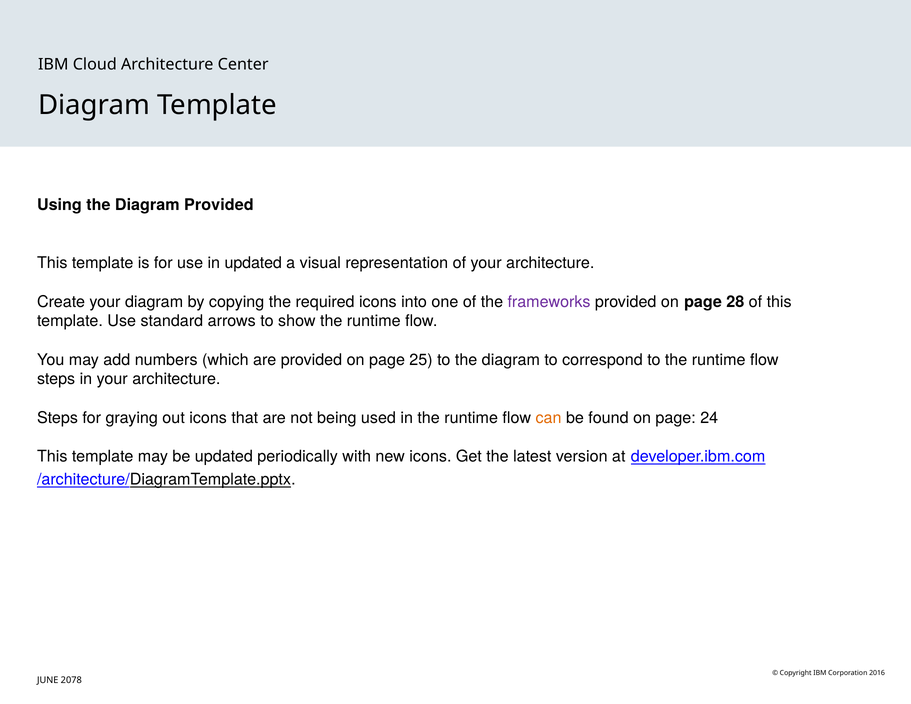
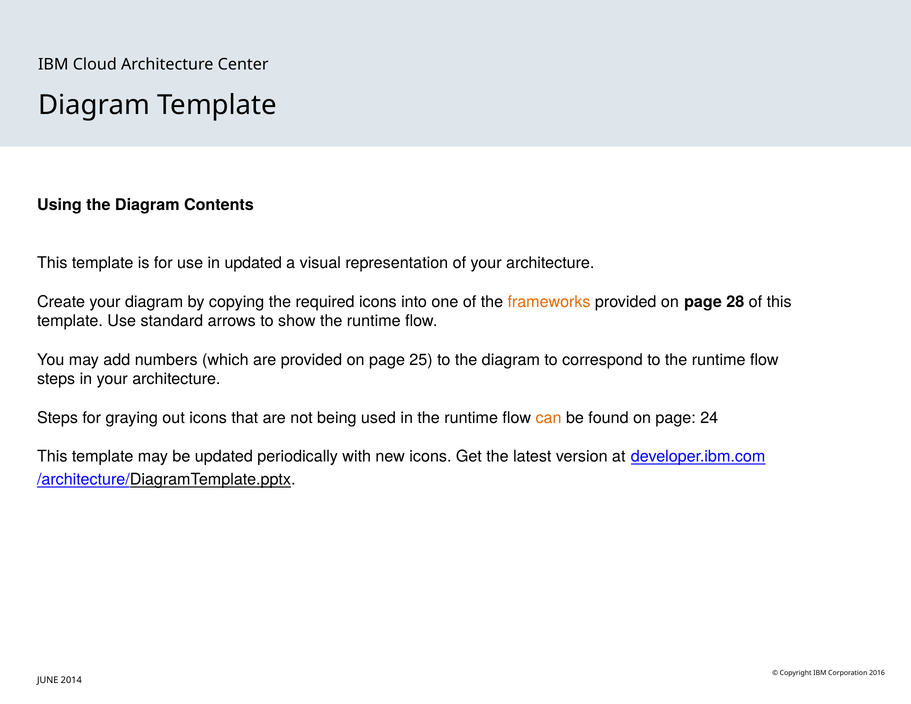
Diagram Provided: Provided -> Contents
frameworks colour: purple -> orange
2078: 2078 -> 2014
